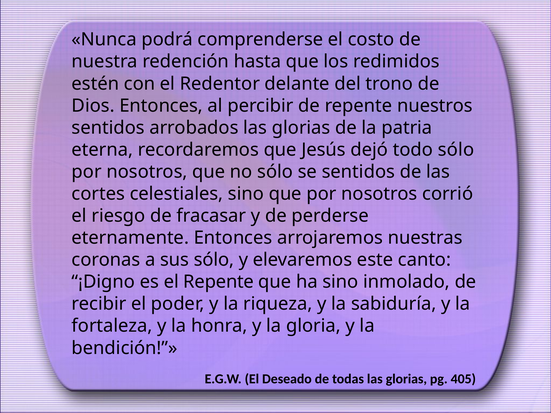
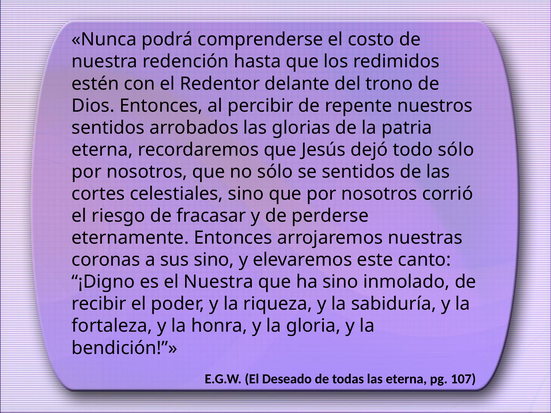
sus sólo: sólo -> sino
el Repente: Repente -> Nuestra
todas las glorias: glorias -> eterna
405: 405 -> 107
